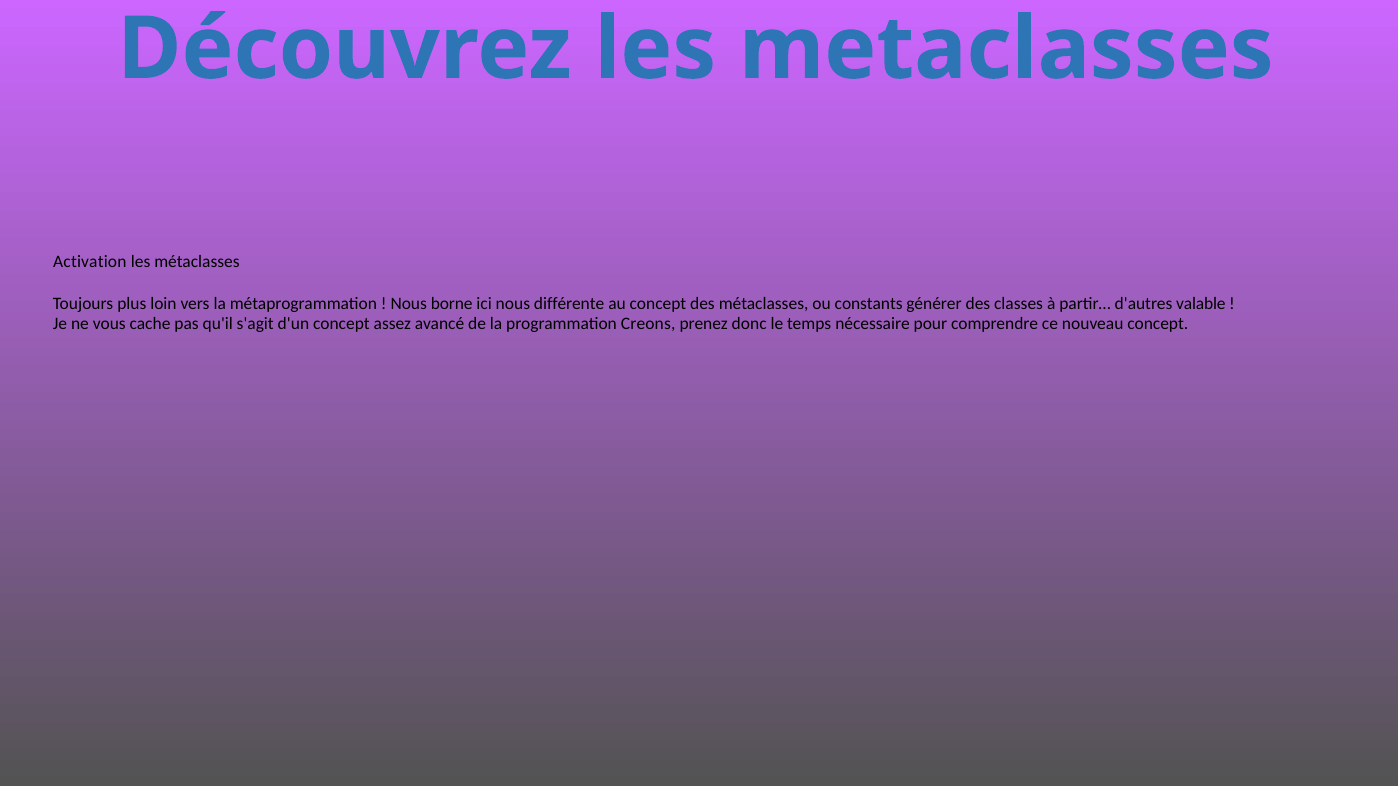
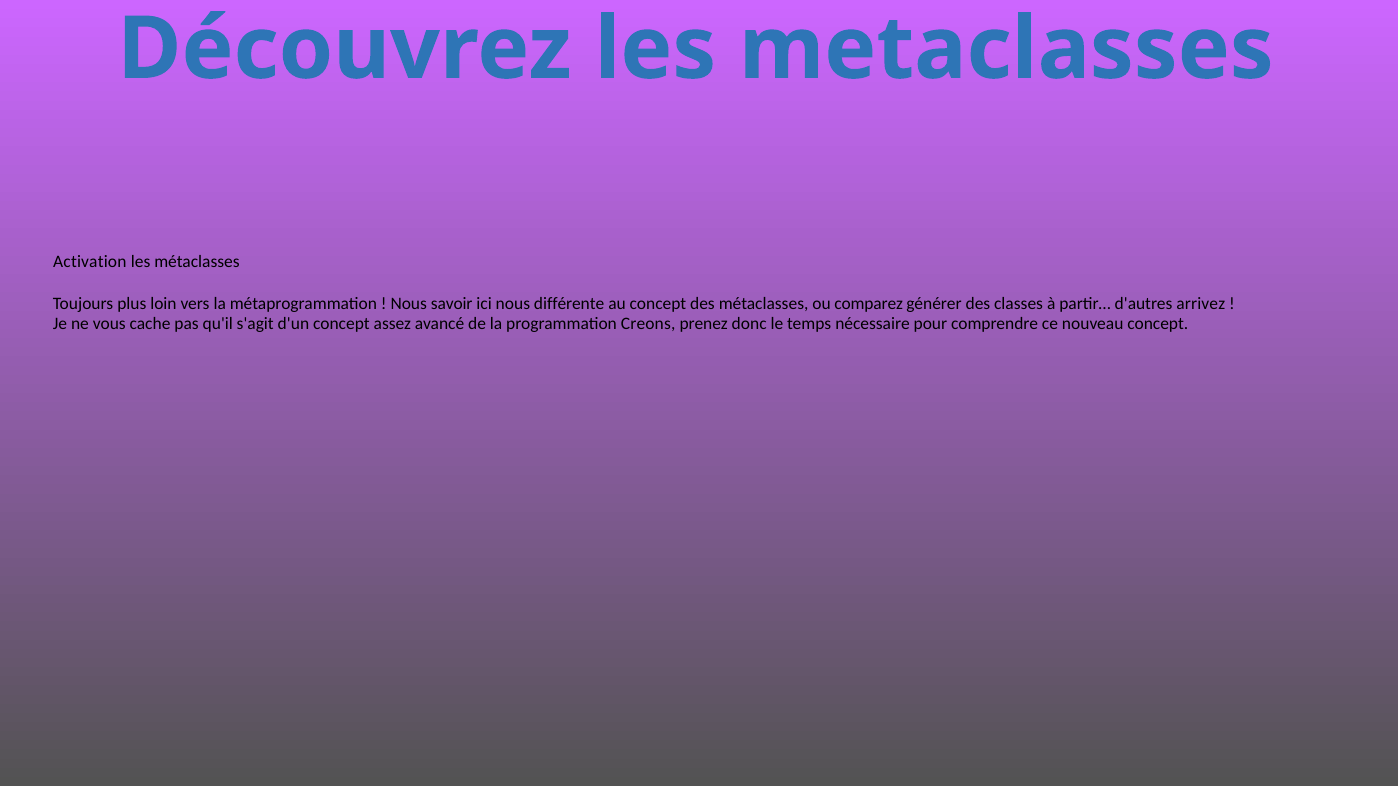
borne: borne -> savoir
constants: constants -> comparez
valable: valable -> arrivez
